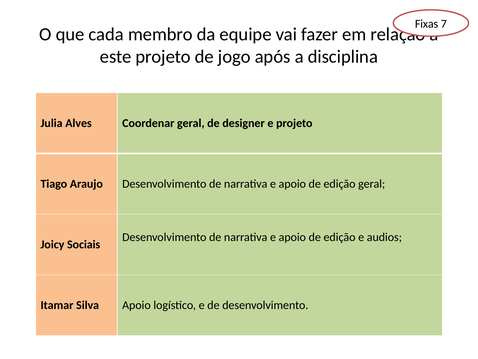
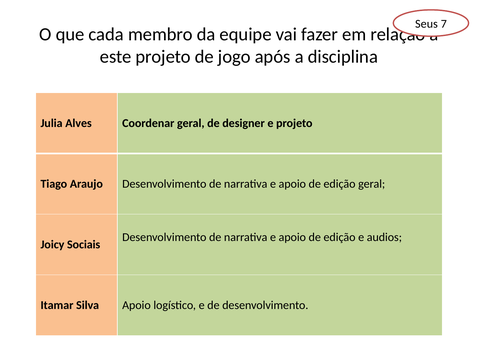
Fixas: Fixas -> Seus
